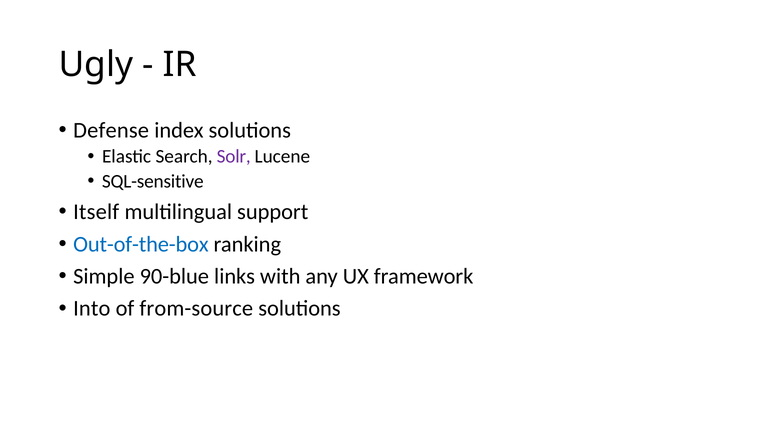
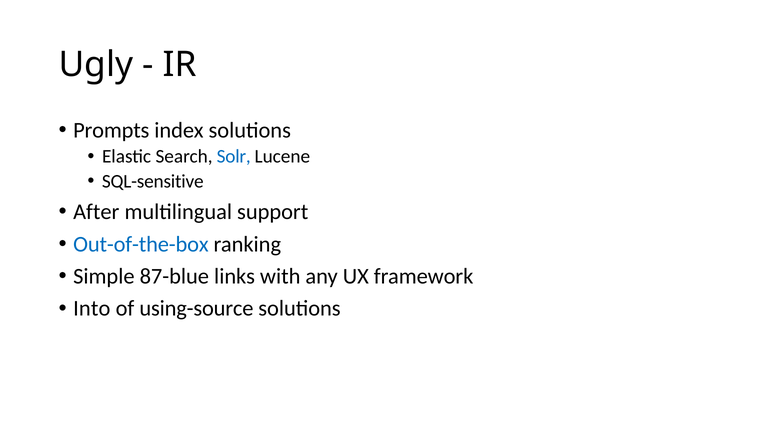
Defense: Defense -> Prompts
Solr colour: purple -> blue
Itself: Itself -> After
90-blue: 90-blue -> 87-blue
from-source: from-source -> using-source
